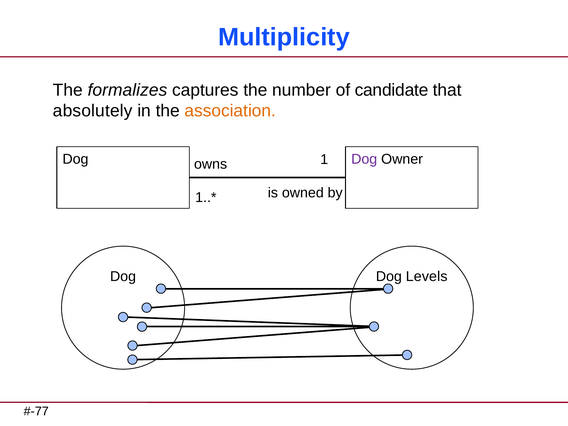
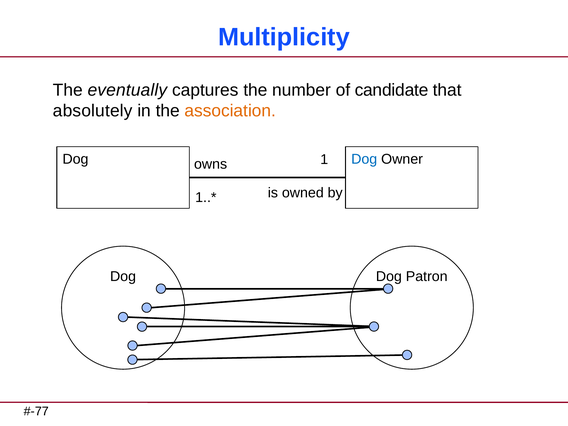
formalizes: formalizes -> eventually
Dog at (364, 159) colour: purple -> blue
Levels: Levels -> Patron
